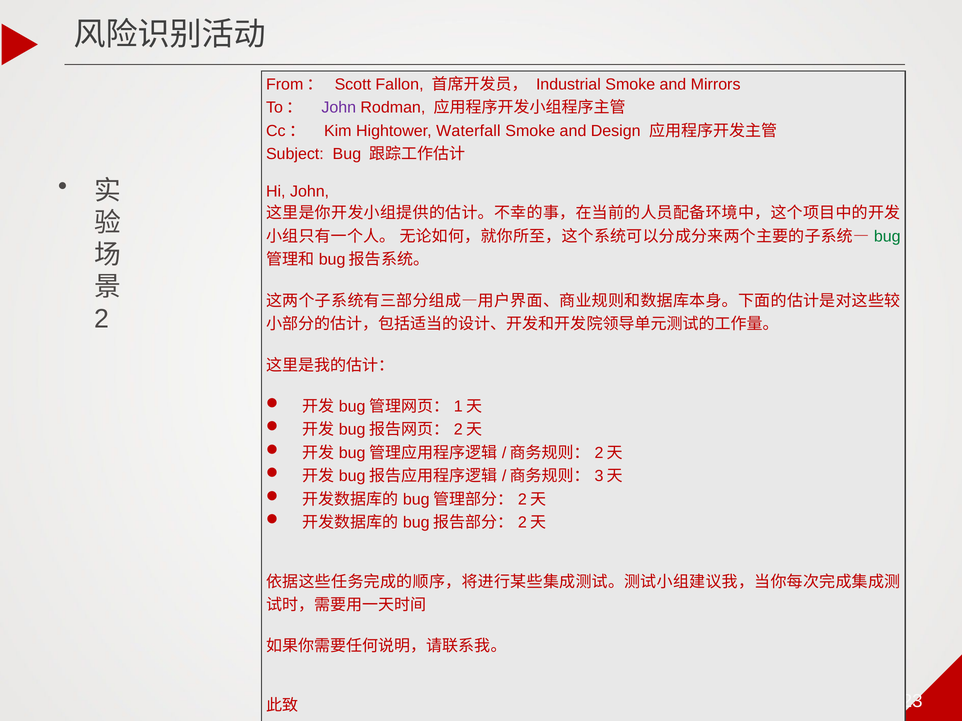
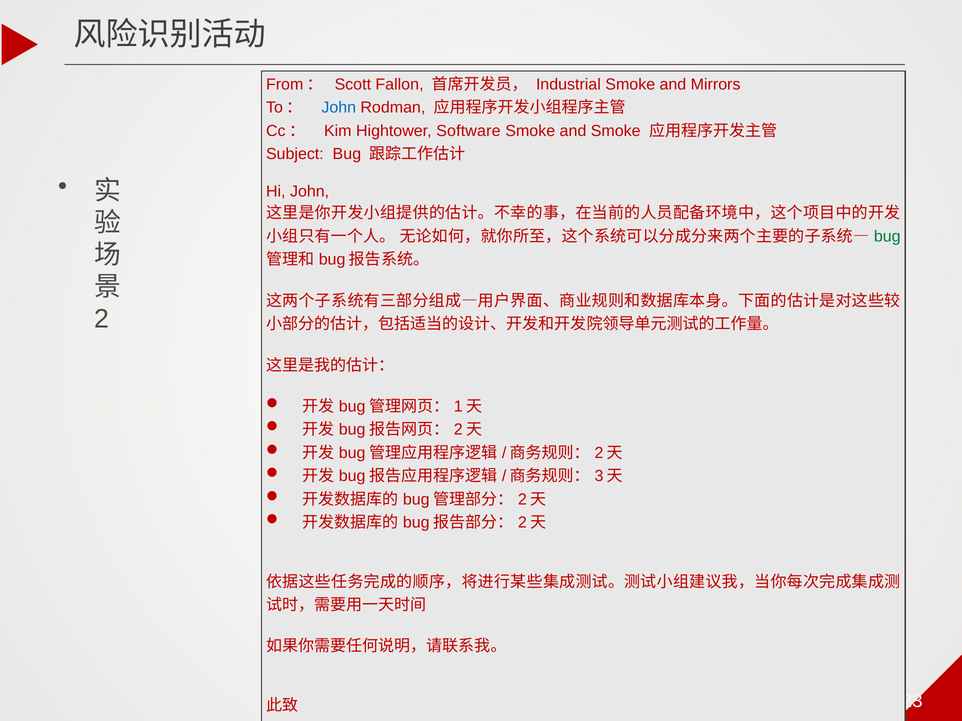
John at (339, 108) colour: purple -> blue
Waterfall: Waterfall -> Software
and Design: Design -> Smoke
